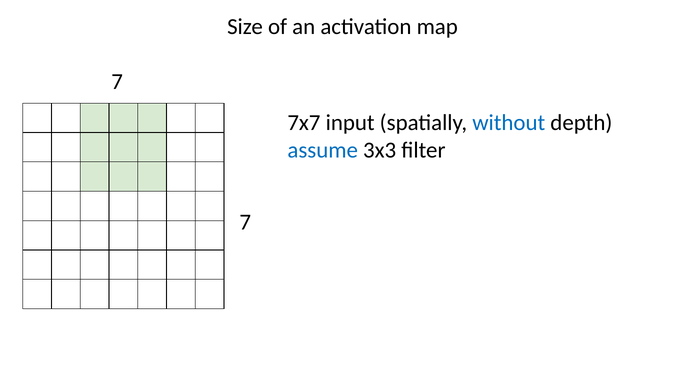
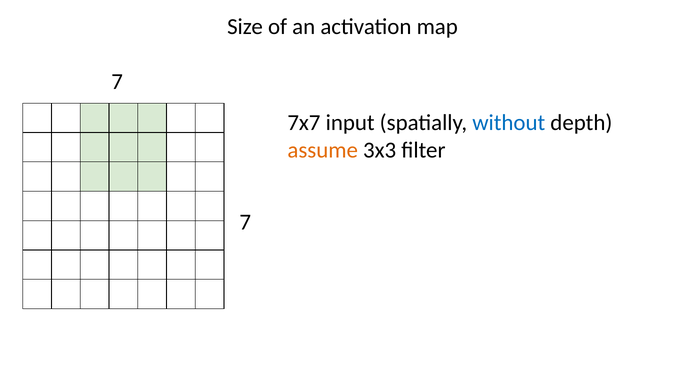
assume colour: blue -> orange
